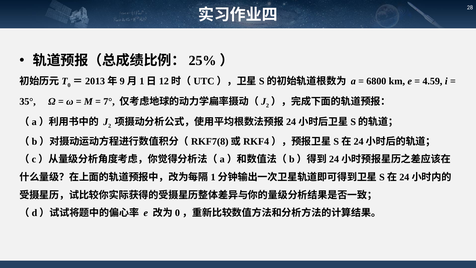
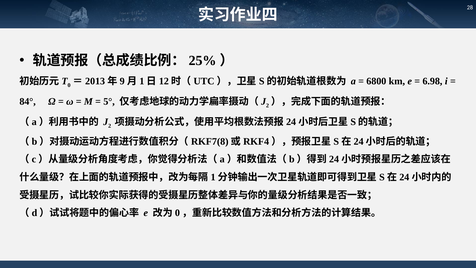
4.59: 4.59 -> 6.98
35°: 35° -> 84°
7°: 7° -> 5°
